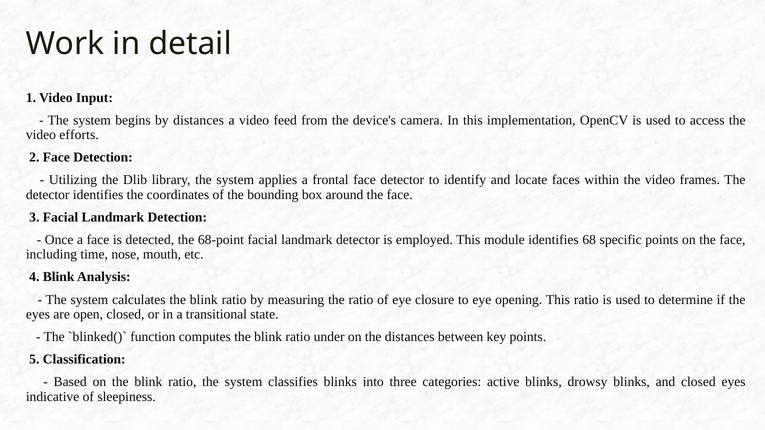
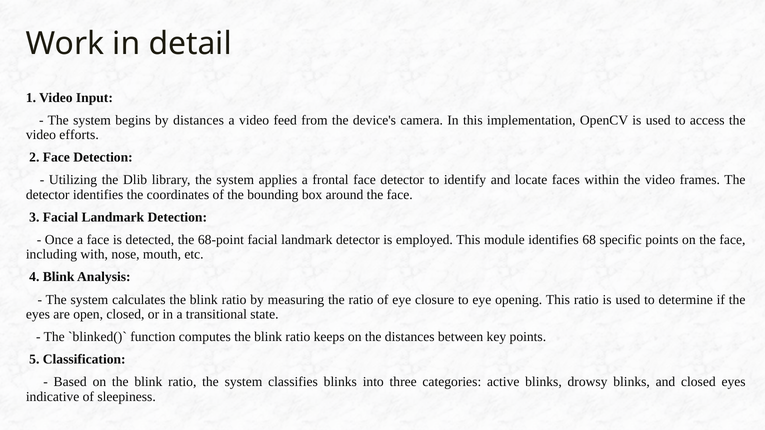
time: time -> with
under: under -> keeps
